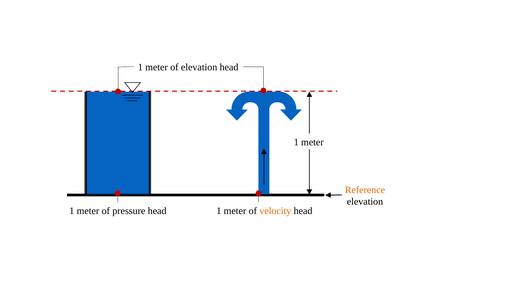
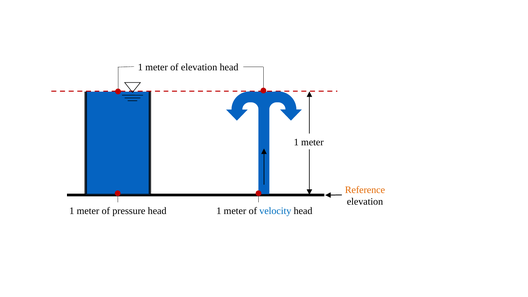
velocity colour: orange -> blue
